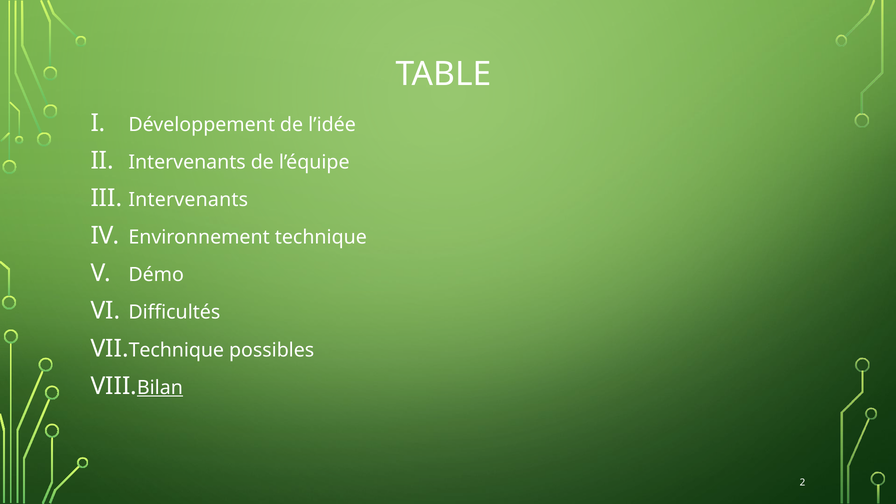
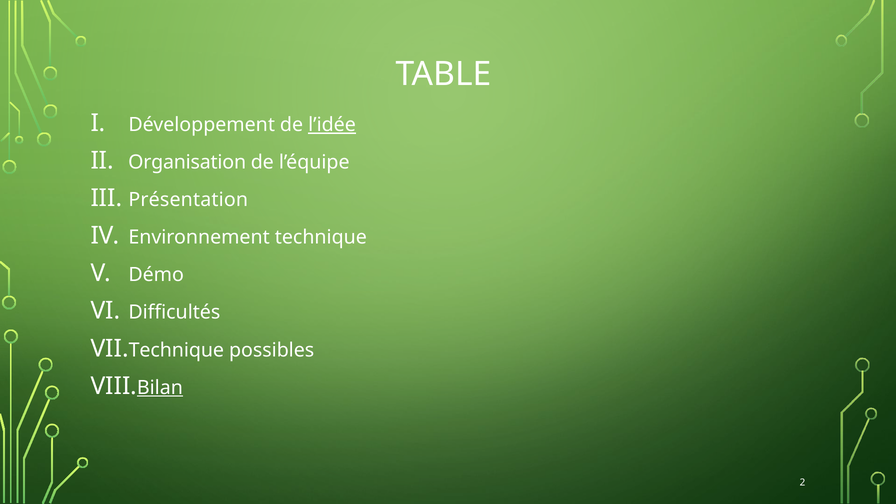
l’idée underline: none -> present
Intervenants at (187, 162): Intervenants -> Organisation
Intervenants at (188, 200): Intervenants -> Présentation
